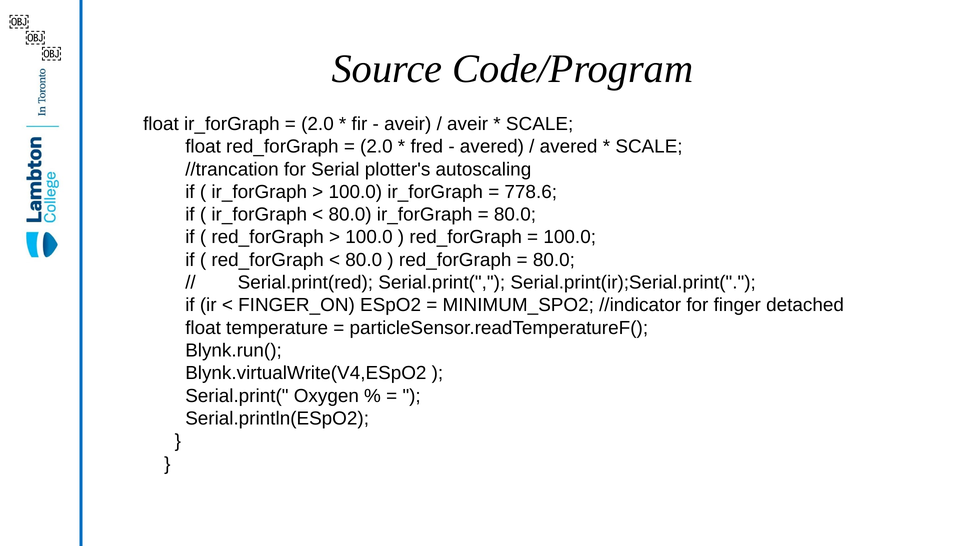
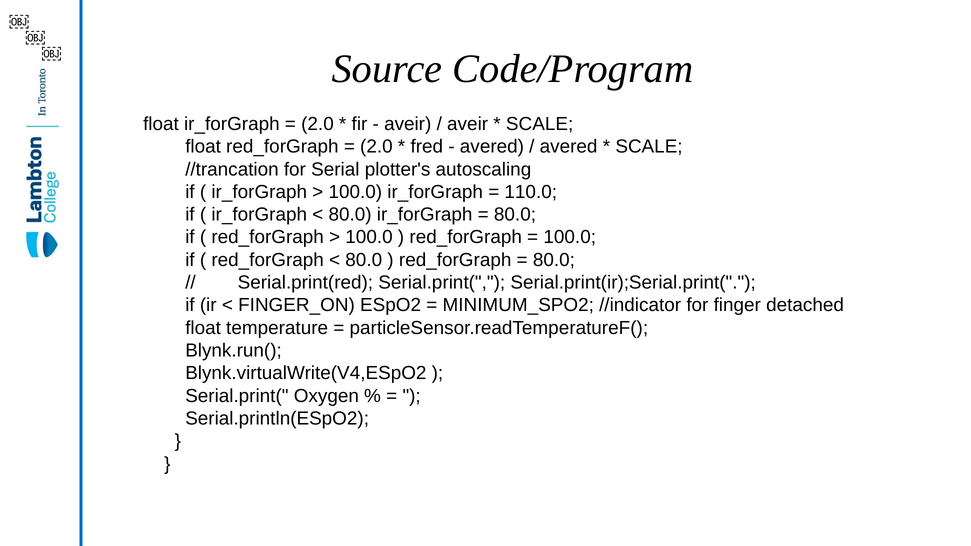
778.6: 778.6 -> 110.0
